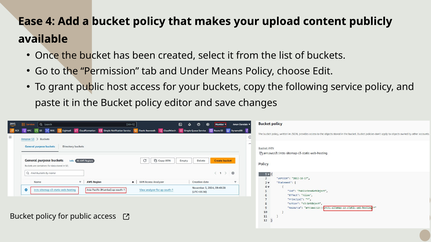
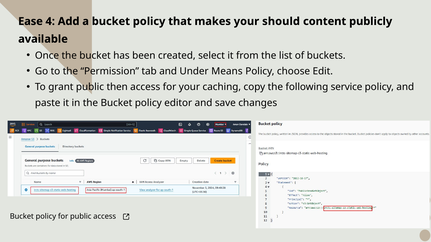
upload: upload -> should
host: host -> then
your buckets: buckets -> caching
